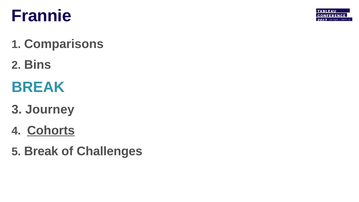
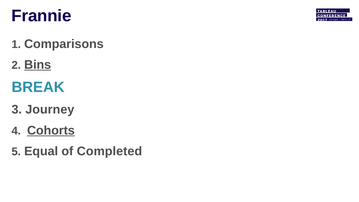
Bins underline: none -> present
Break at (41, 151): Break -> Equal
Challenges: Challenges -> Completed
